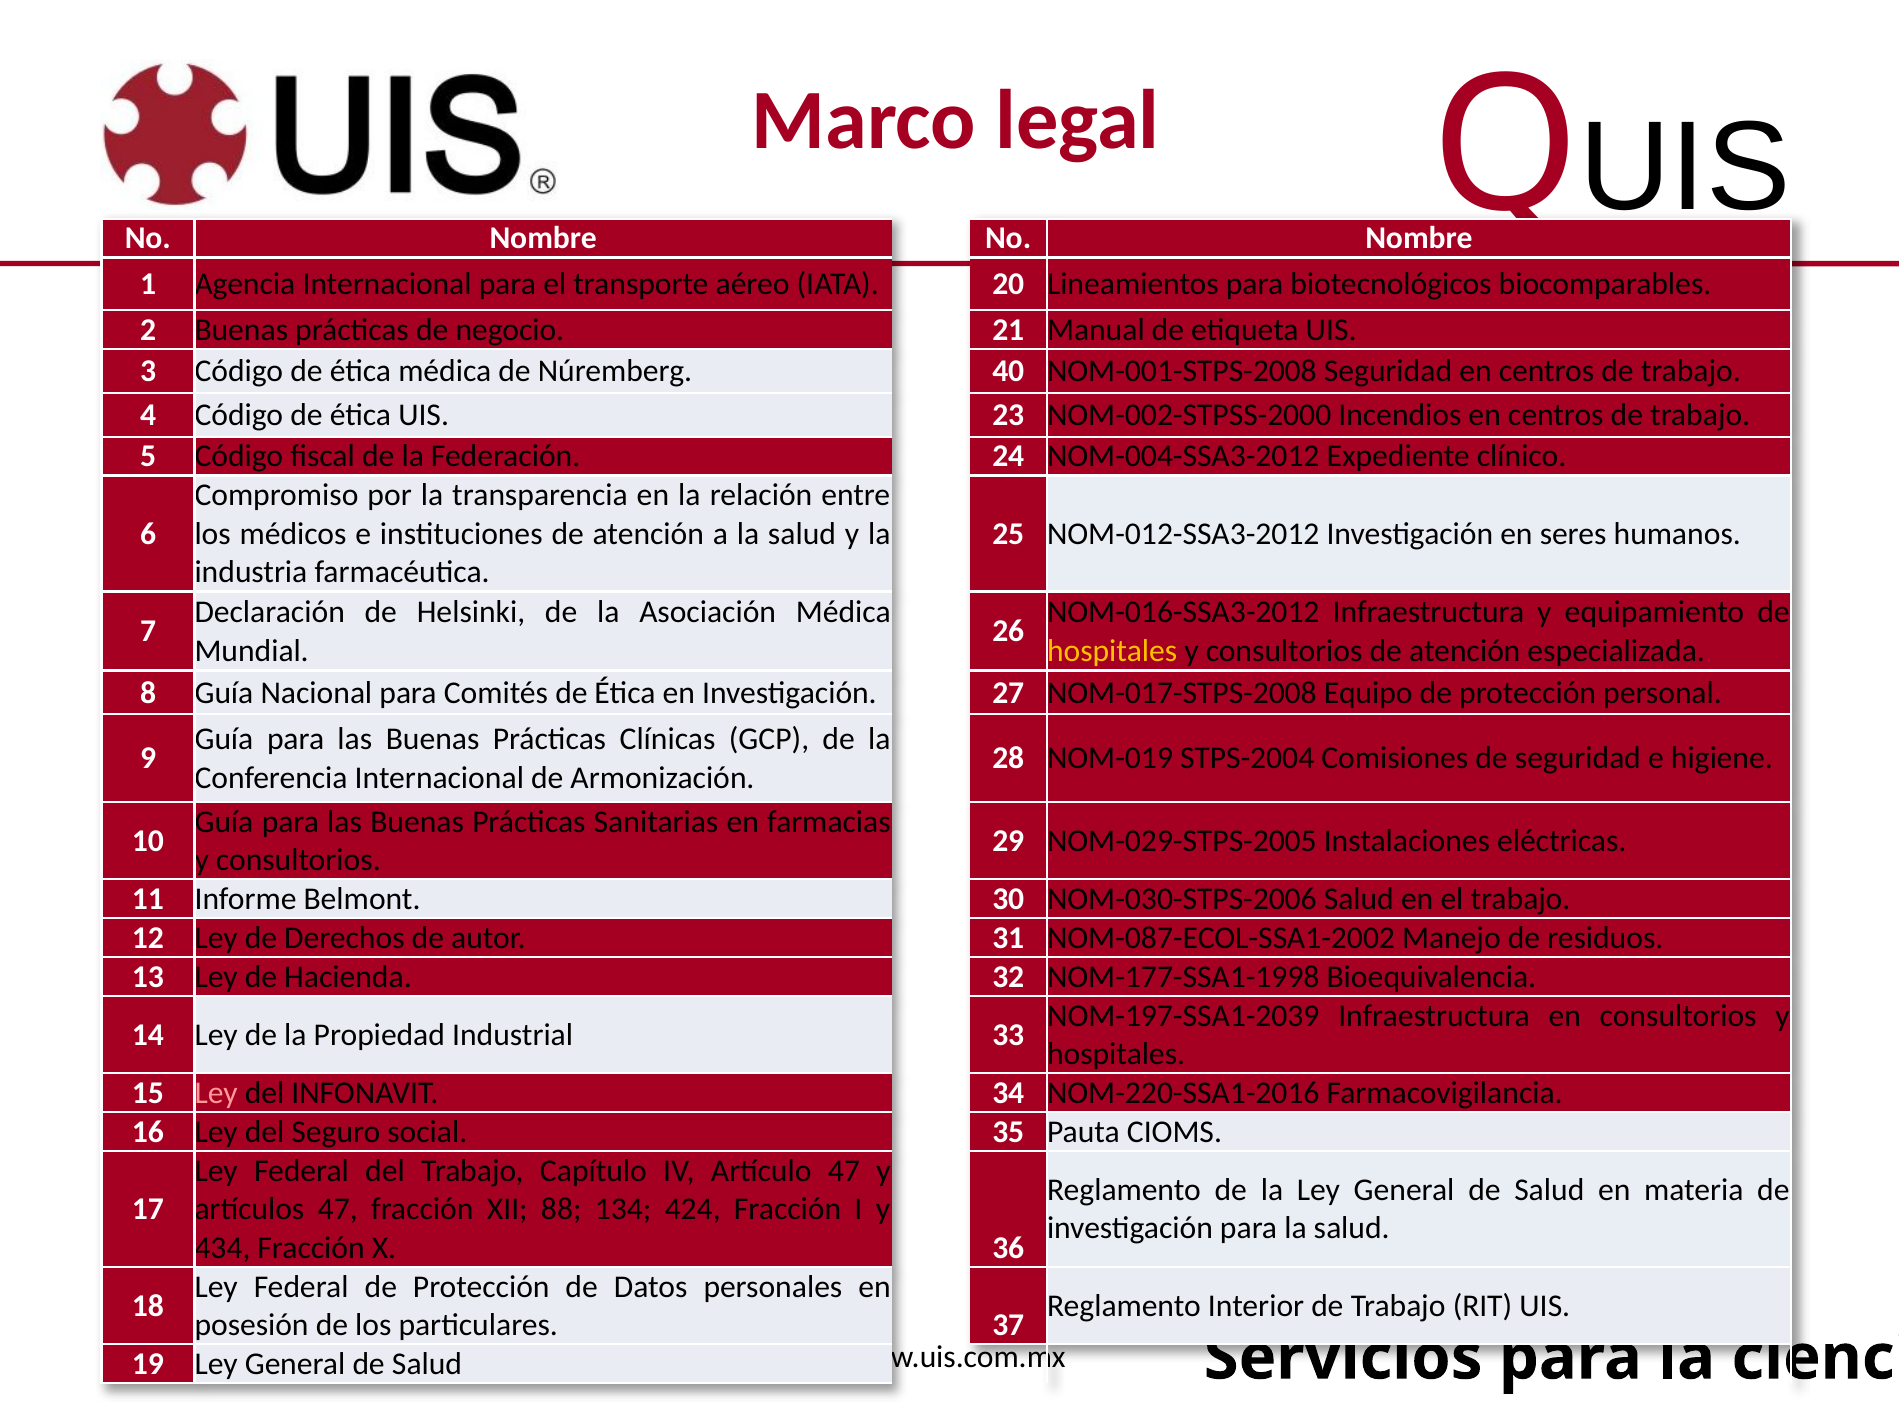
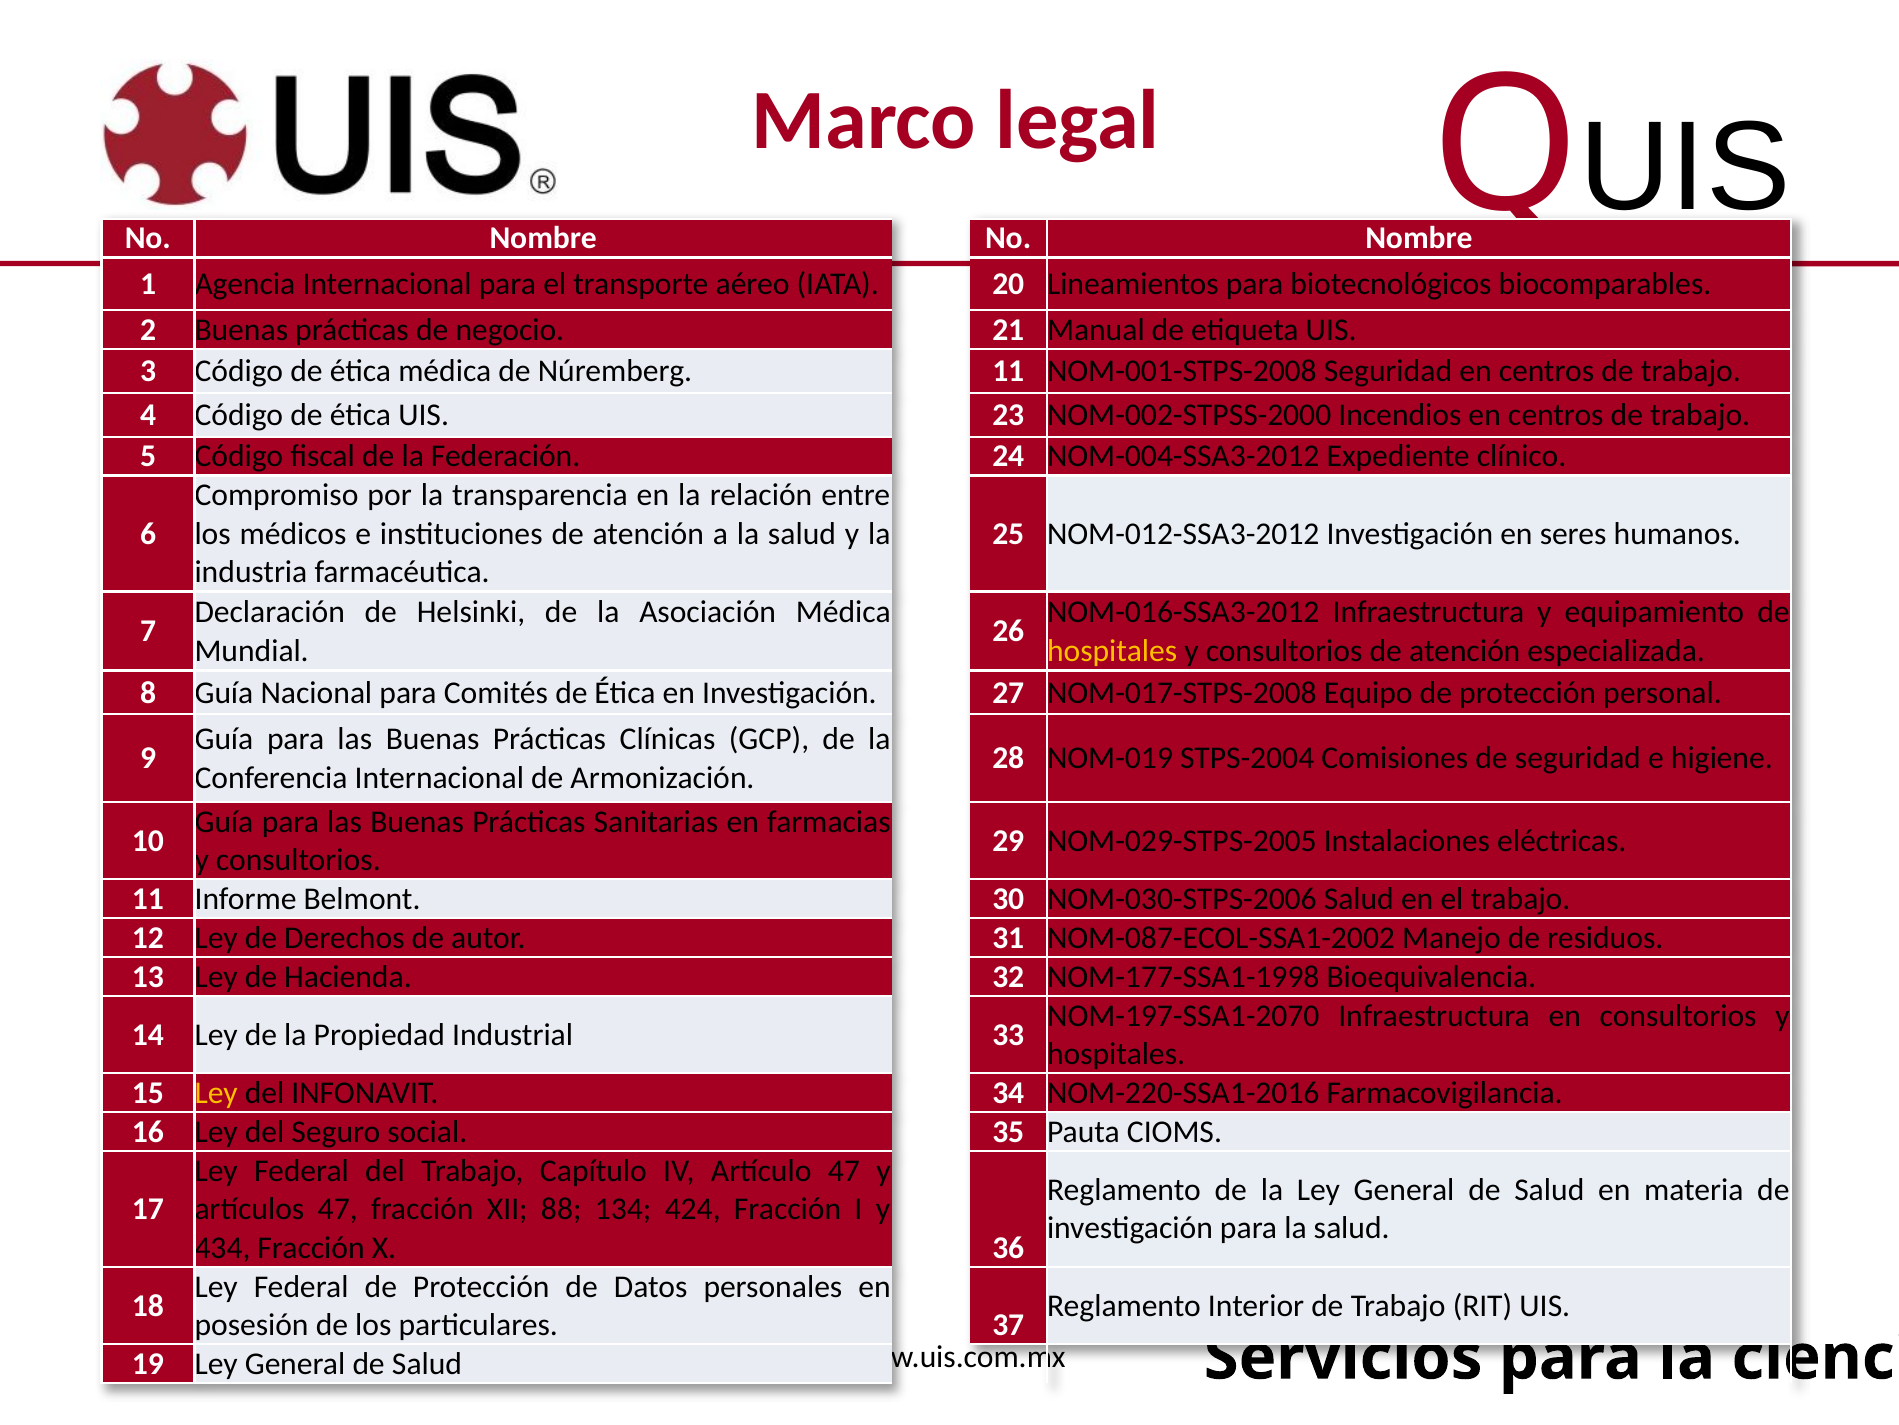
Núremberg 40: 40 -> 11
NOM-197-SSA1-2039: NOM-197-SSA1-2039 -> NOM-197-SSA1-2070
Ley at (216, 1092) colour: pink -> yellow
